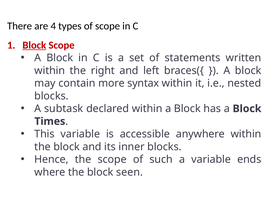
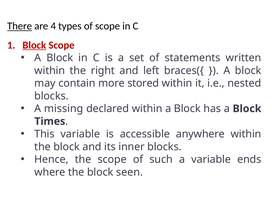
There underline: none -> present
syntax: syntax -> stored
subtask: subtask -> missing
